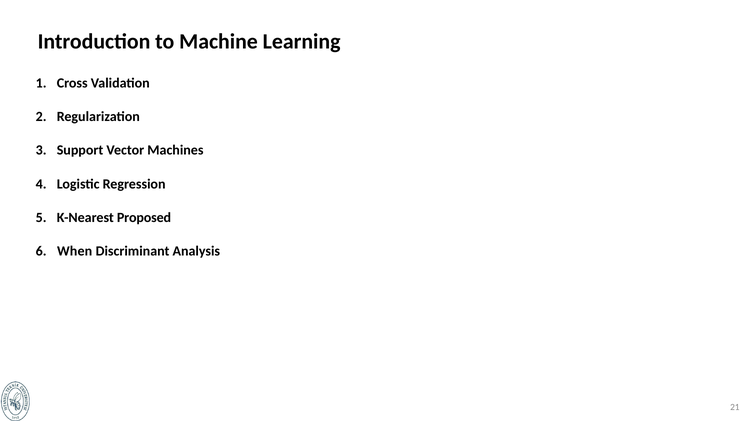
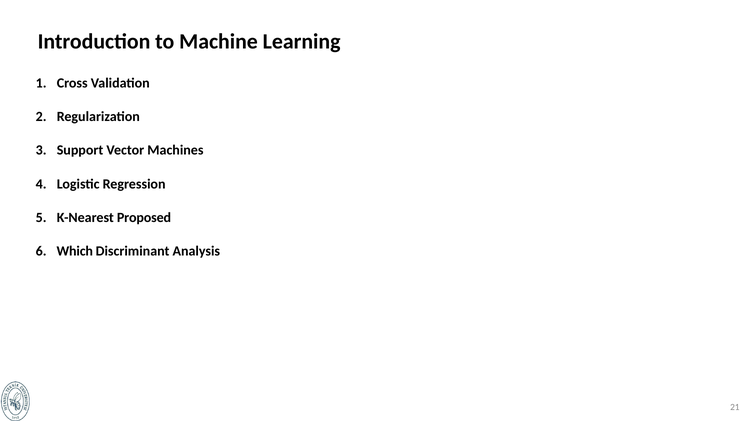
When: When -> Which
